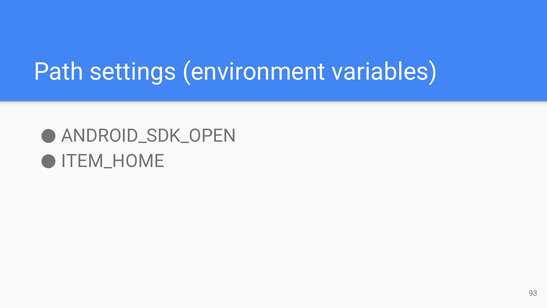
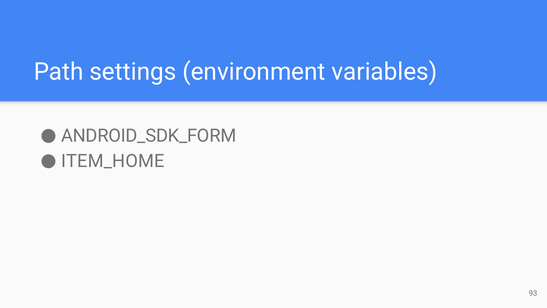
ANDROID_SDK_OPEN: ANDROID_SDK_OPEN -> ANDROID_SDK_FORM
